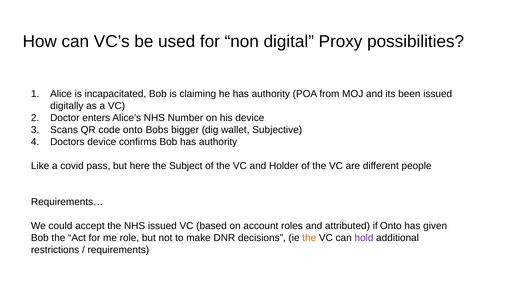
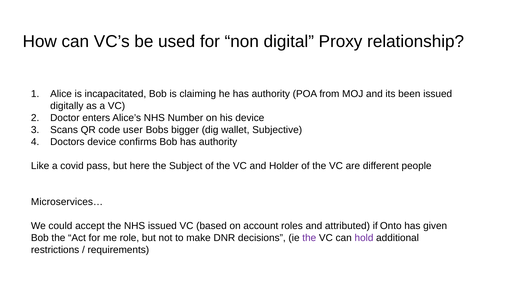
possibilities: possibilities -> relationship
code onto: onto -> user
Requirements…: Requirements… -> Microservices…
the at (309, 238) colour: orange -> purple
